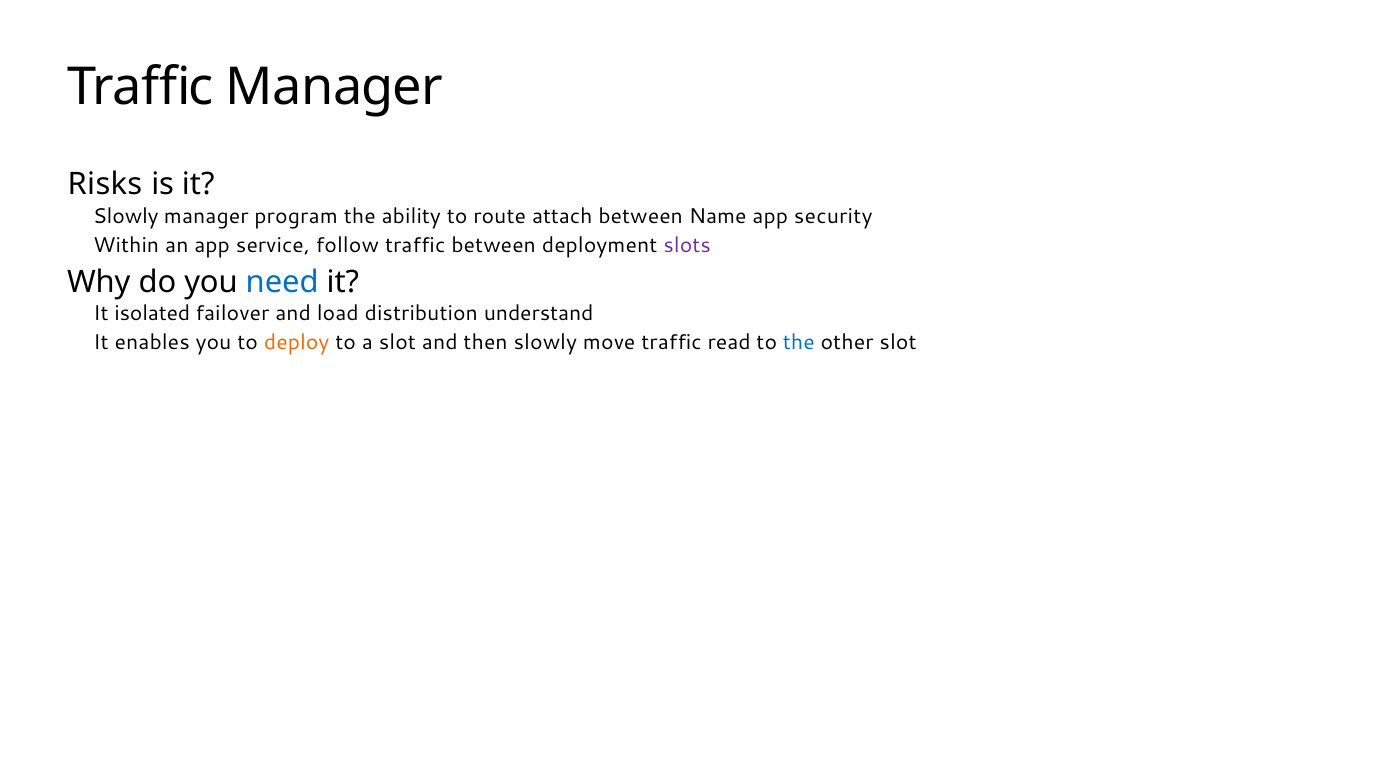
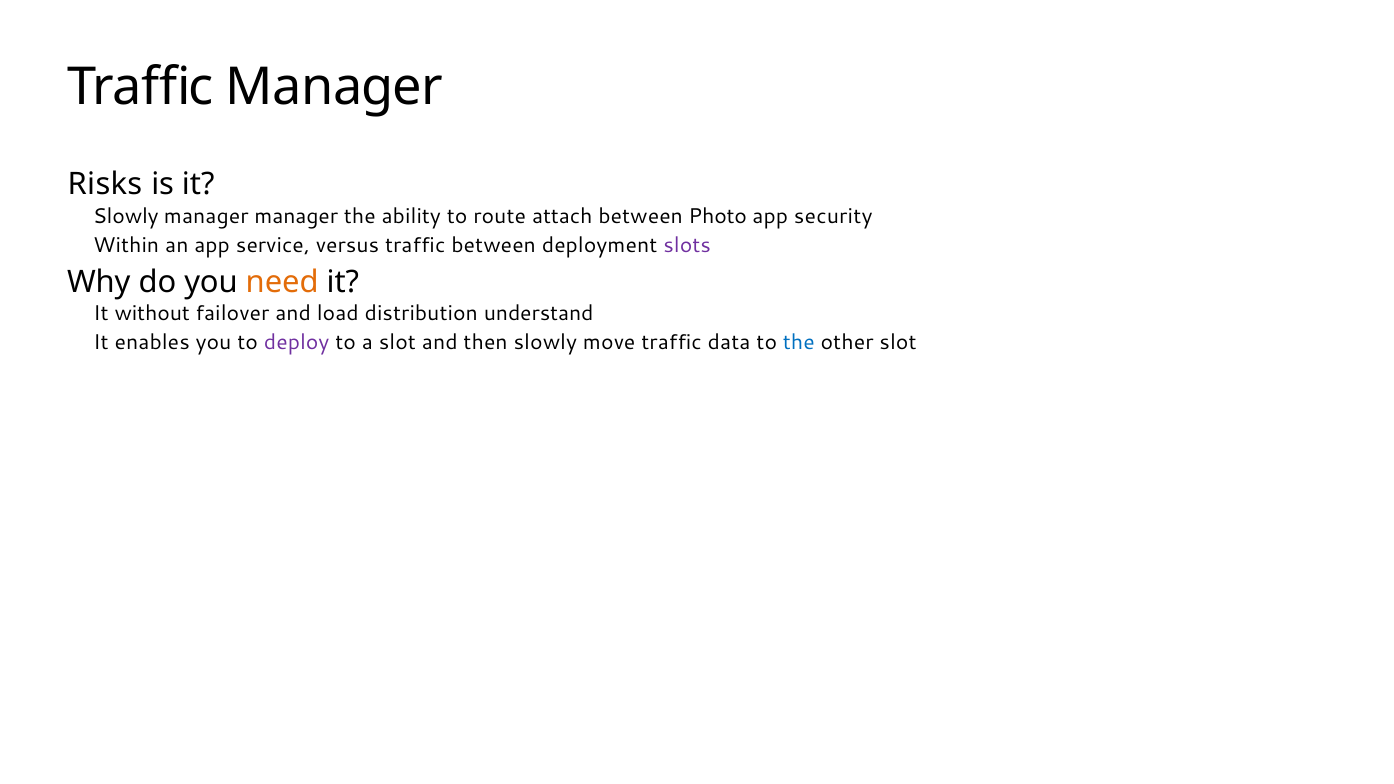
manager program: program -> manager
Name: Name -> Photo
follow: follow -> versus
need colour: blue -> orange
isolated: isolated -> without
deploy colour: orange -> purple
read: read -> data
